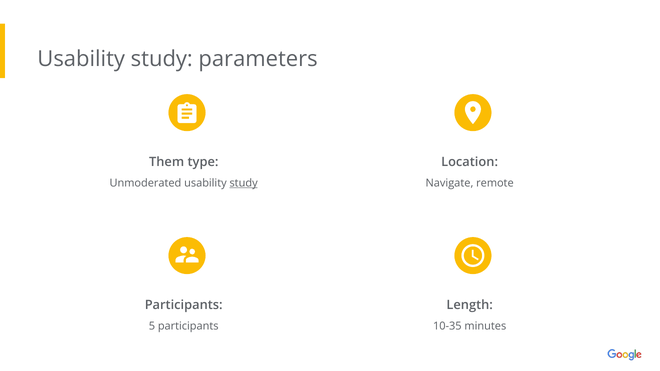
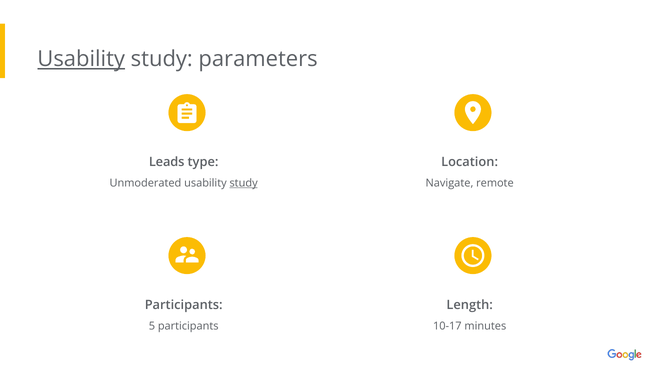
Usability at (81, 59) underline: none -> present
Them: Them -> Leads
10-35: 10-35 -> 10-17
